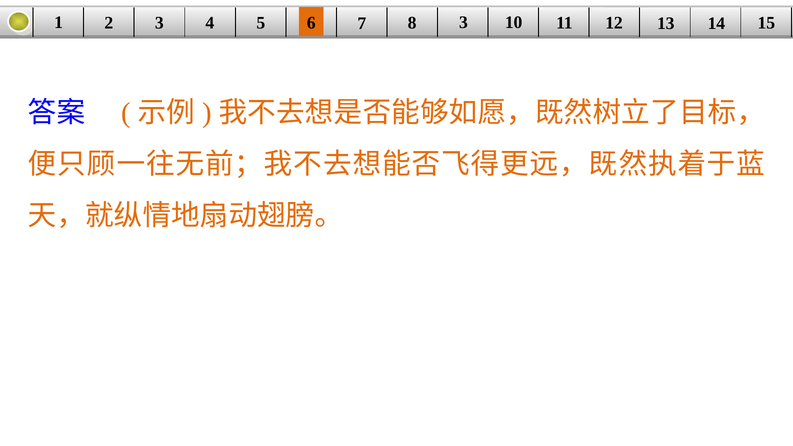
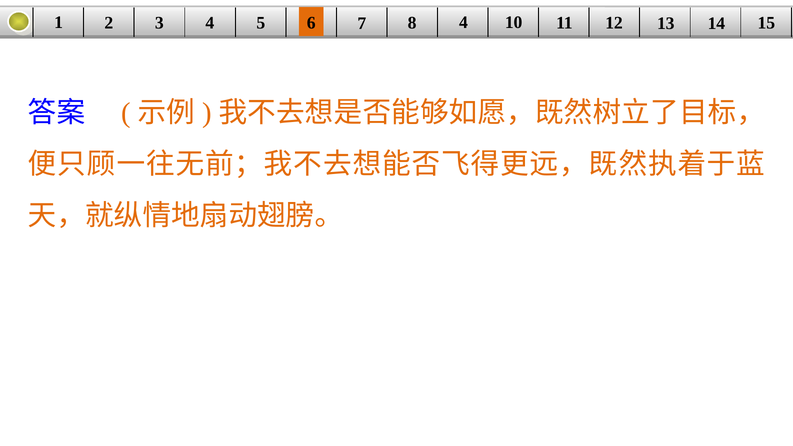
8 3: 3 -> 4
